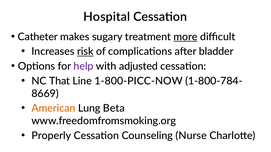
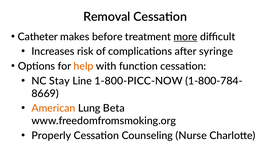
Hospital: Hospital -> Removal
sugary: sugary -> before
risk underline: present -> none
bladder: bladder -> syringe
help colour: purple -> orange
adjusted: adjusted -> function
That: That -> Stay
